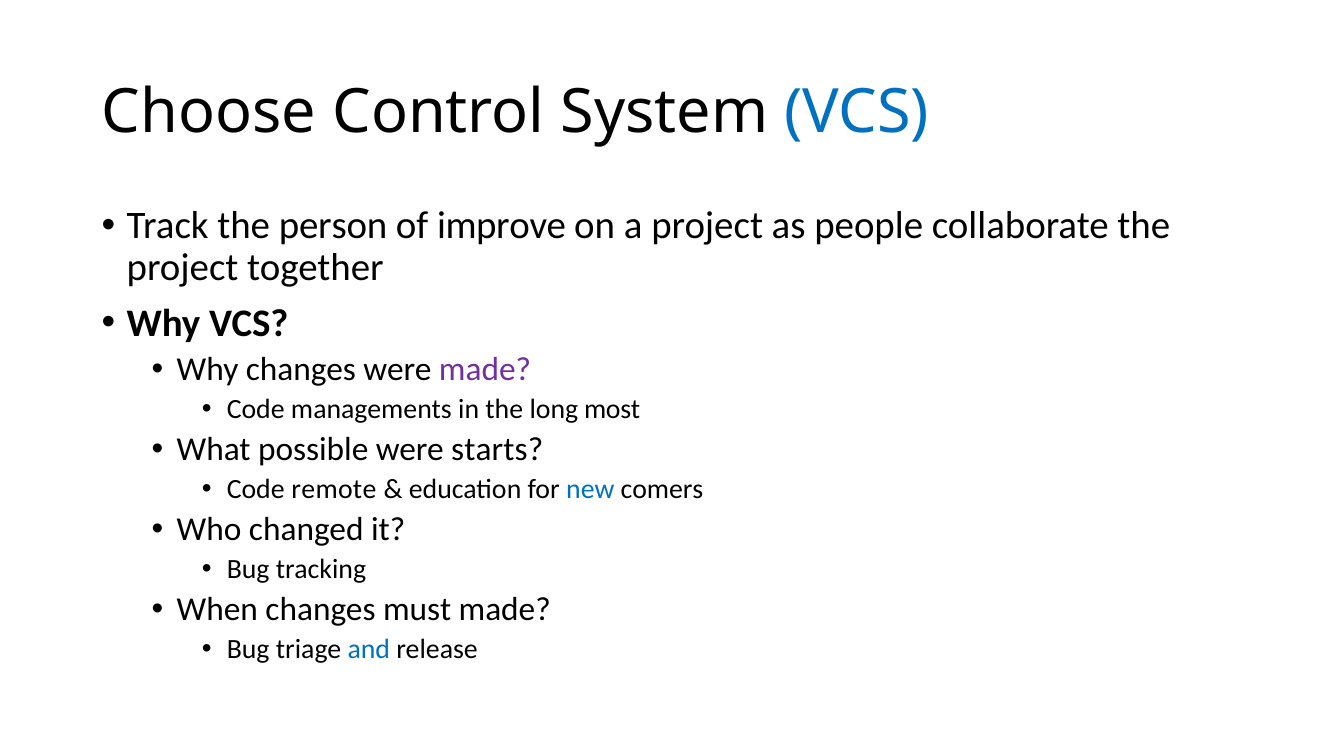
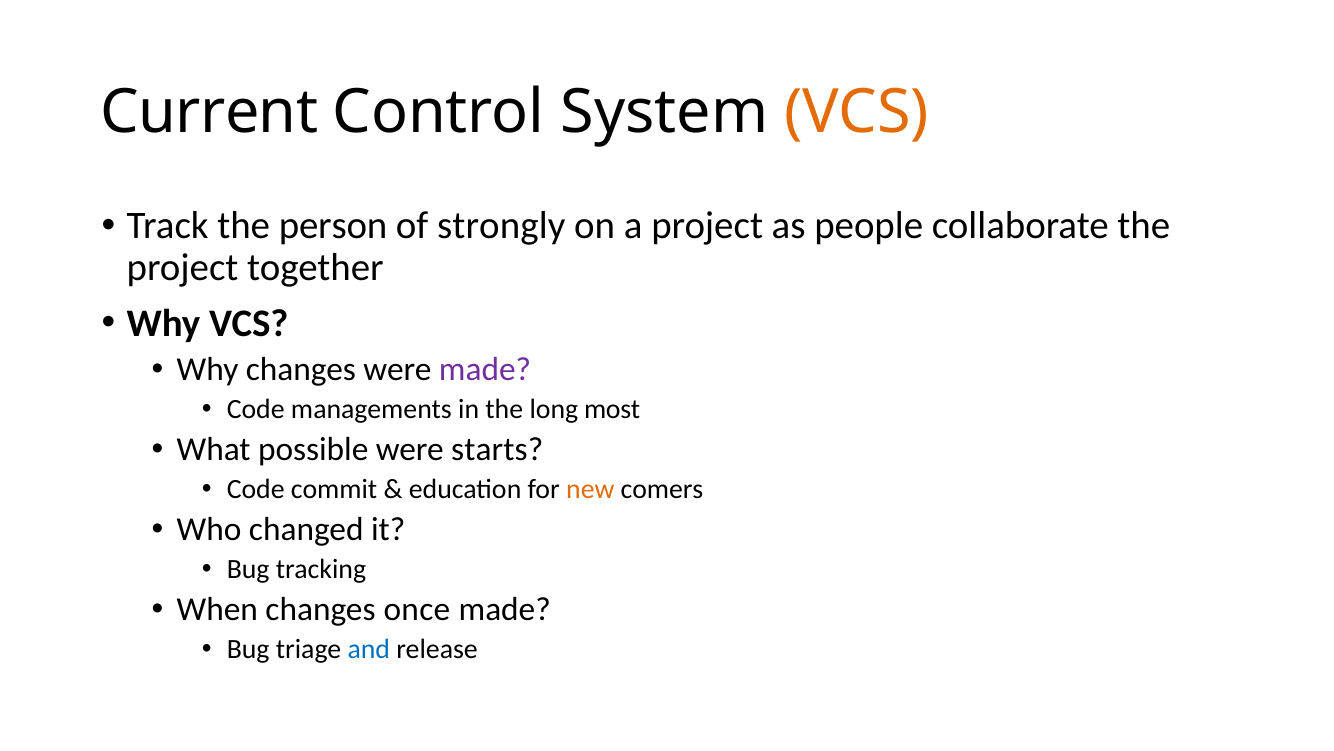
Choose: Choose -> Current
VCS at (857, 112) colour: blue -> orange
improve: improve -> strongly
remote: remote -> commit
new colour: blue -> orange
must: must -> once
